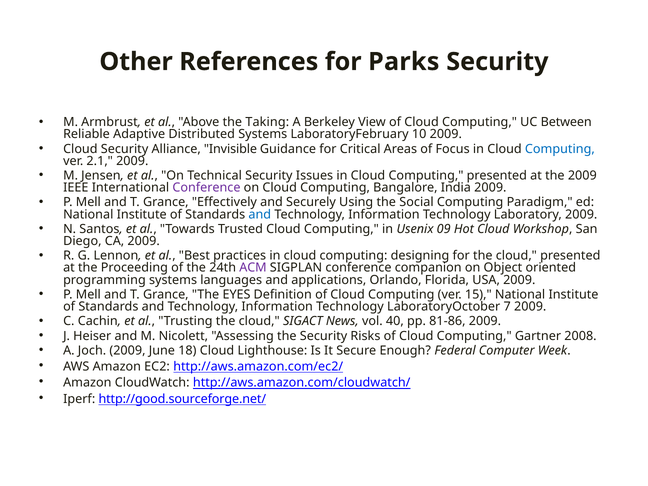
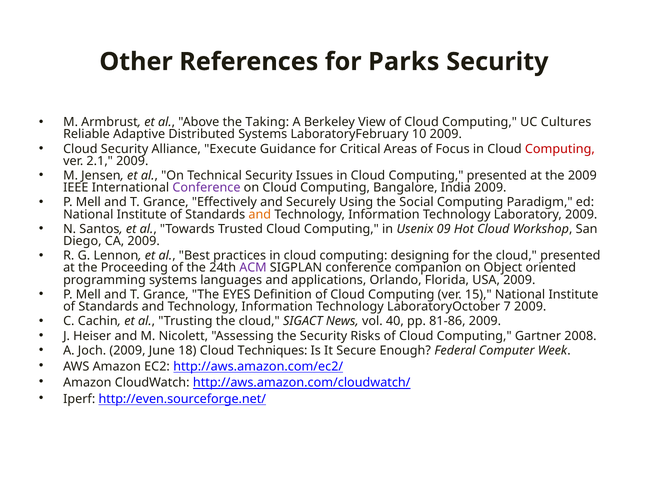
Between: Between -> Cultures
Invisible: Invisible -> Execute
Computing at (560, 149) colour: blue -> red
and at (260, 214) colour: blue -> orange
Lighthouse: Lighthouse -> Techniques
http://good.sourceforge.net/: http://good.sourceforge.net/ -> http://even.sourceforge.net/
